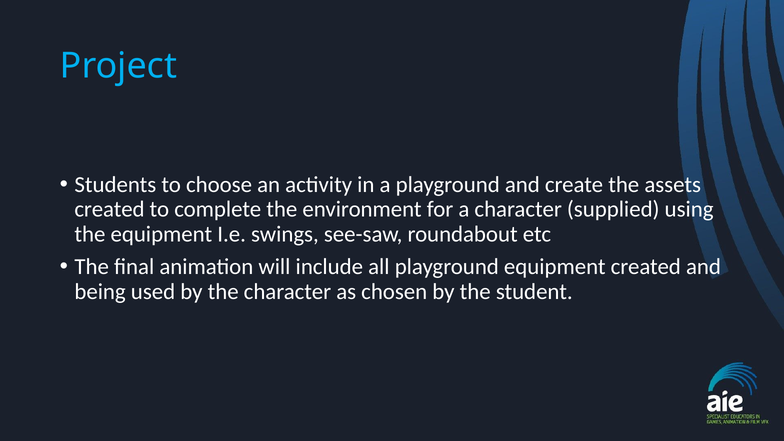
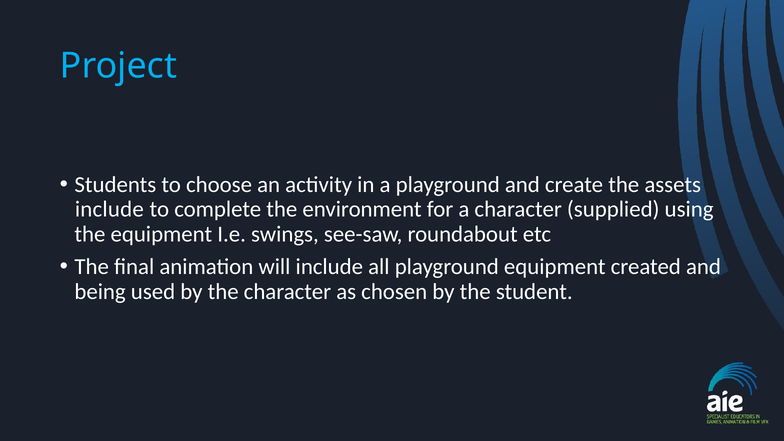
created at (110, 209): created -> include
